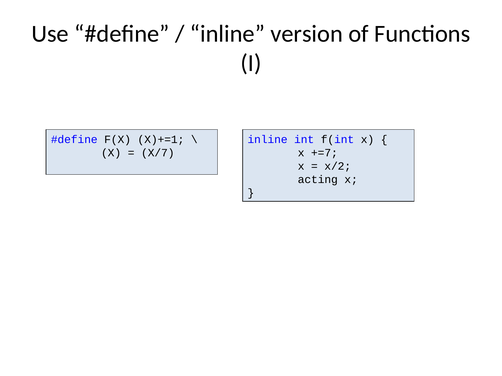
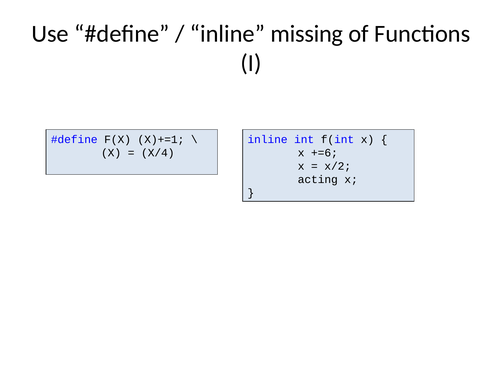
version: version -> missing
X/7: X/7 -> X/4
+=7: +=7 -> +=6
